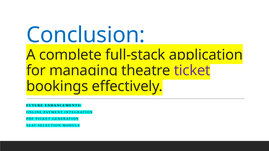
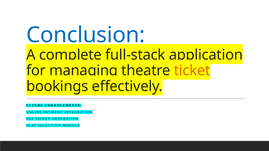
ticket at (192, 71) colour: purple -> orange
